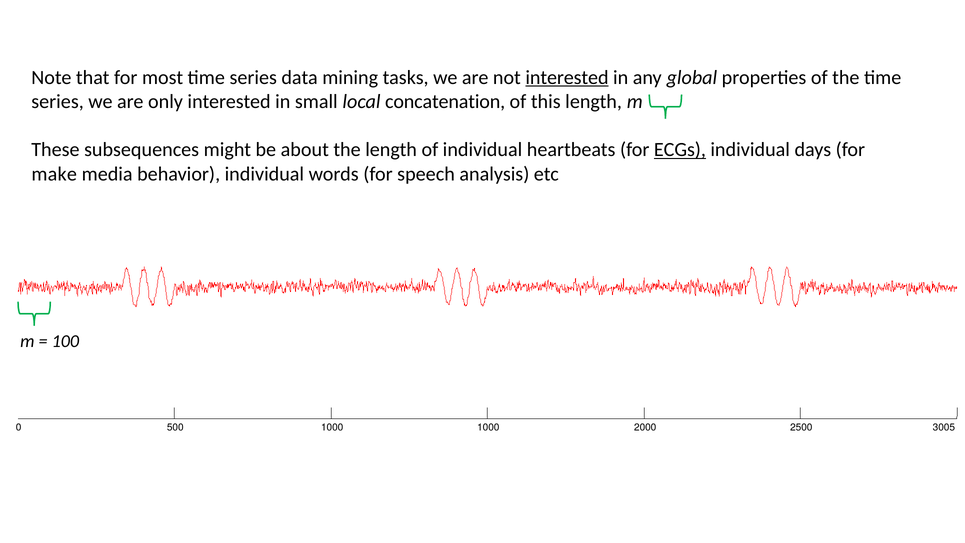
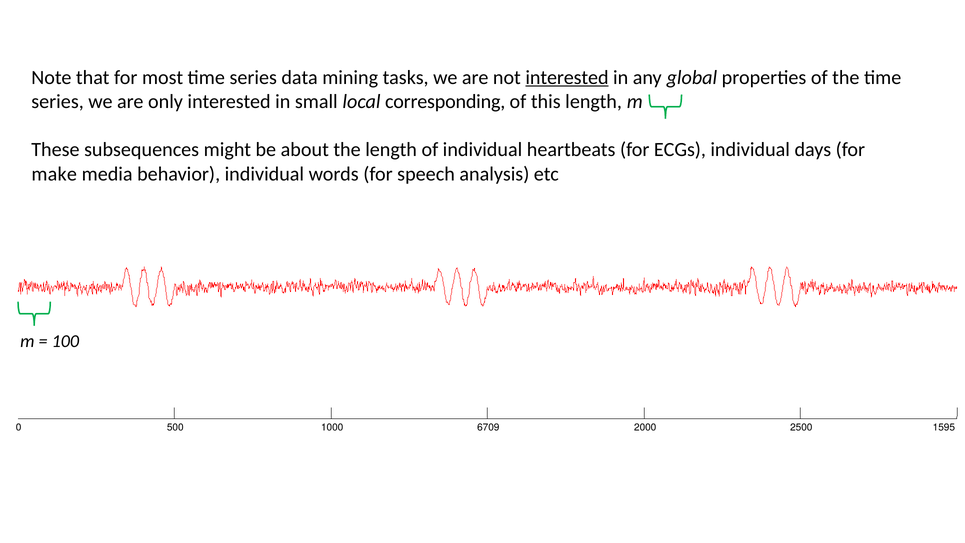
concatenation: concatenation -> corresponding
ECGs underline: present -> none
1000 1000: 1000 -> 6709
3005: 3005 -> 1595
